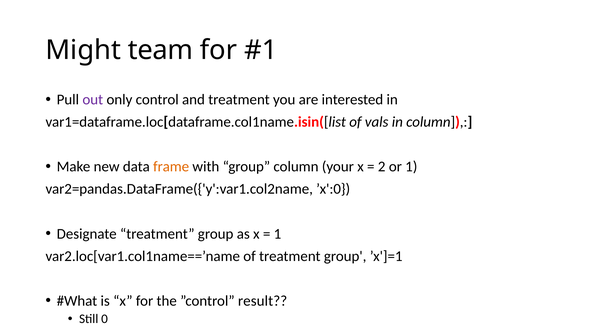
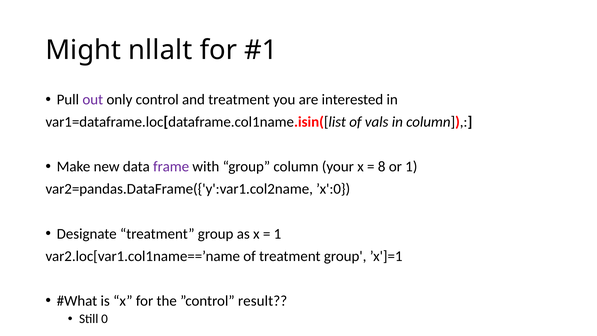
team: team -> nllalt
frame colour: orange -> purple
2: 2 -> 8
